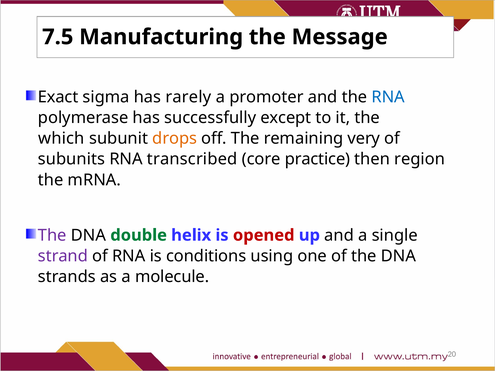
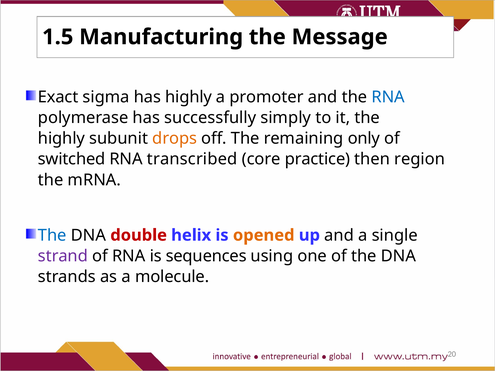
7.5: 7.5 -> 1.5
has rarely: rarely -> highly
except: except -> simply
which at (61, 139): which -> highly
very: very -> only
subunits: subunits -> switched
The at (52, 235) colour: purple -> blue
double colour: green -> red
opened colour: red -> orange
conditions: conditions -> sequences
